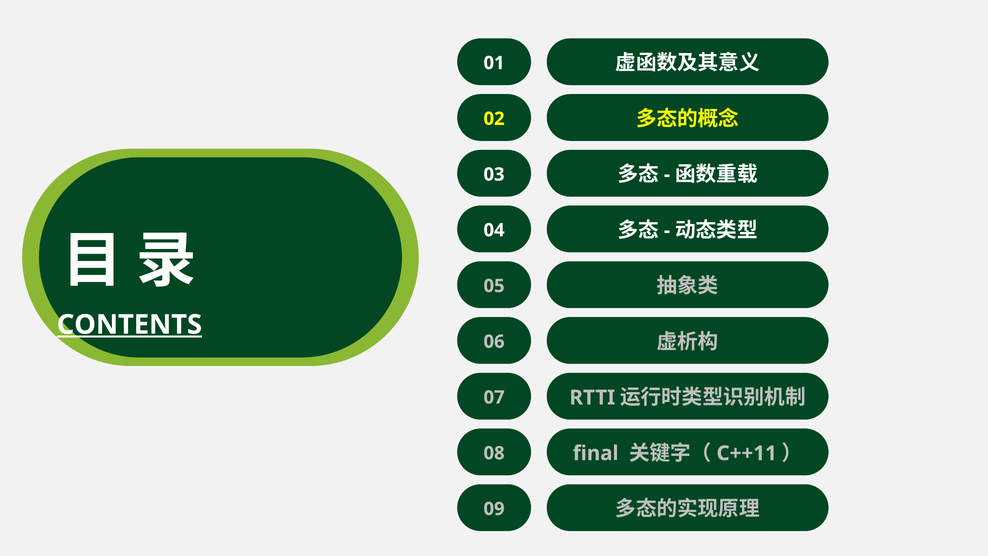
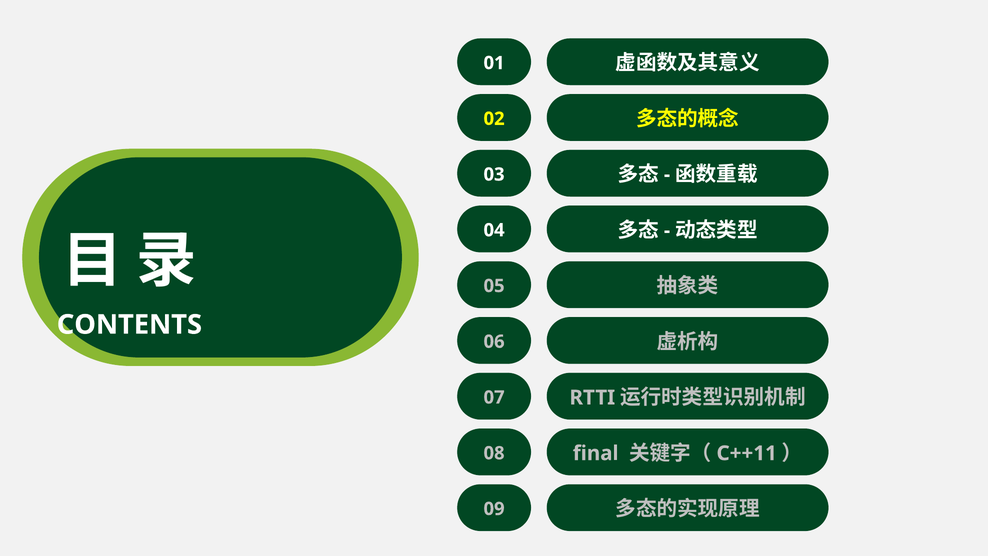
CONTENTS underline: present -> none
